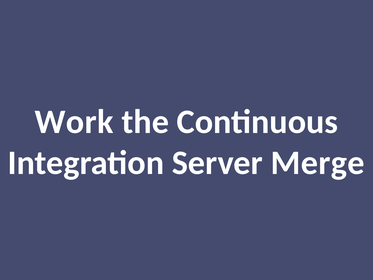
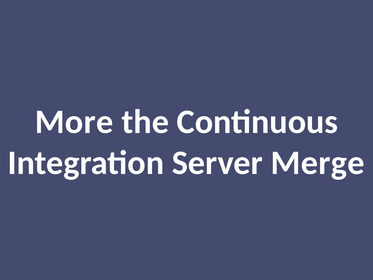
Work: Work -> More
